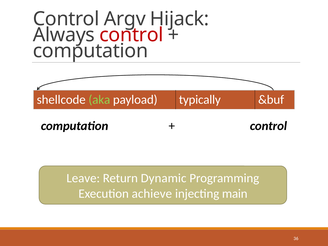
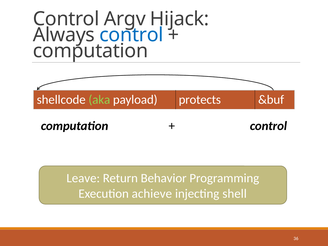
control at (131, 35) colour: red -> blue
typically: typically -> protects
Dynamic: Dynamic -> Behavior
main: main -> shell
